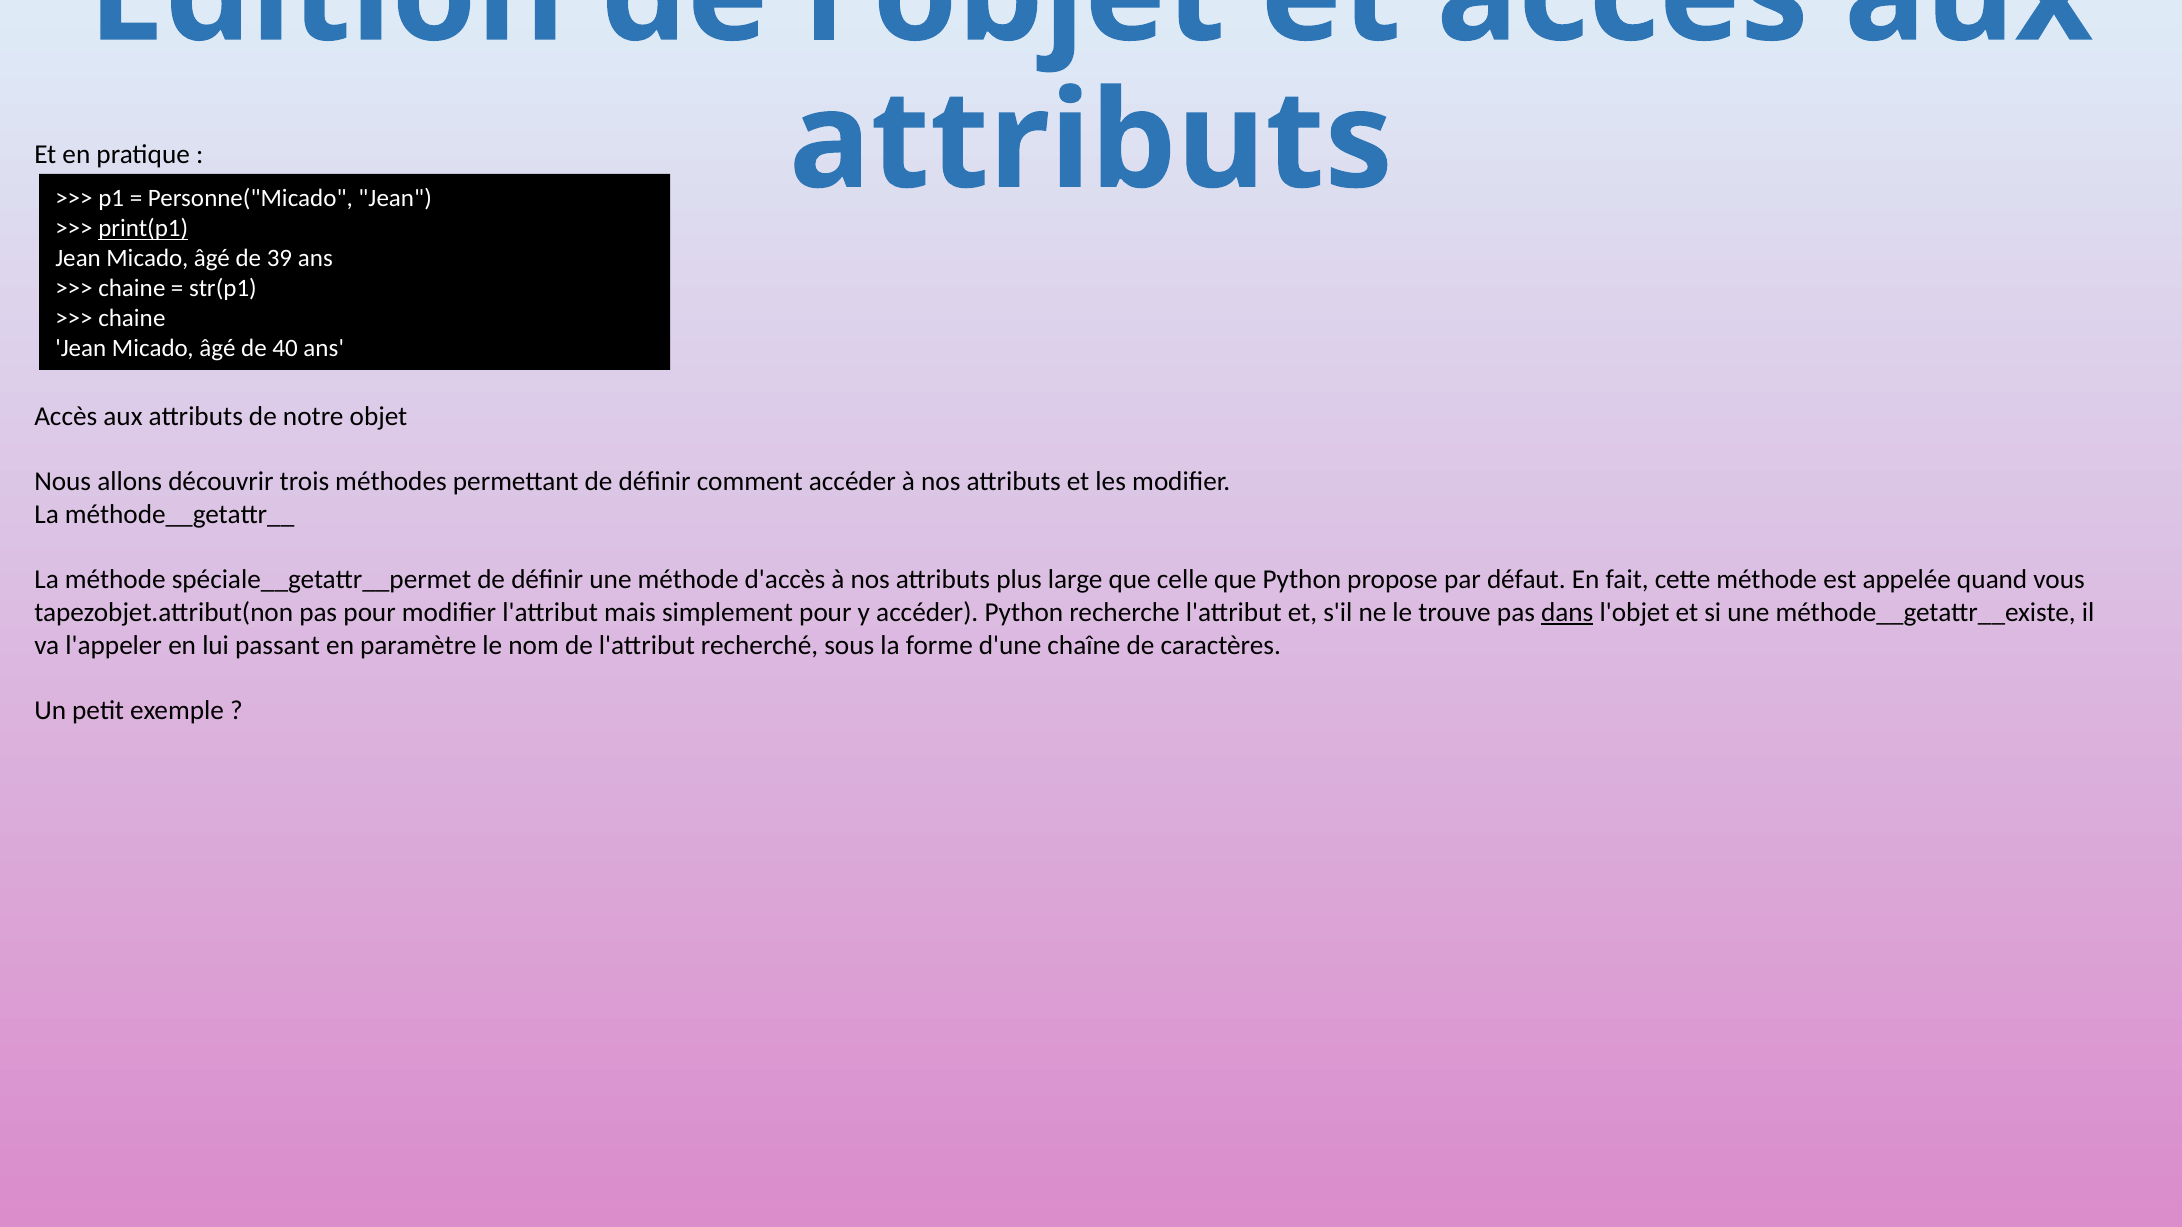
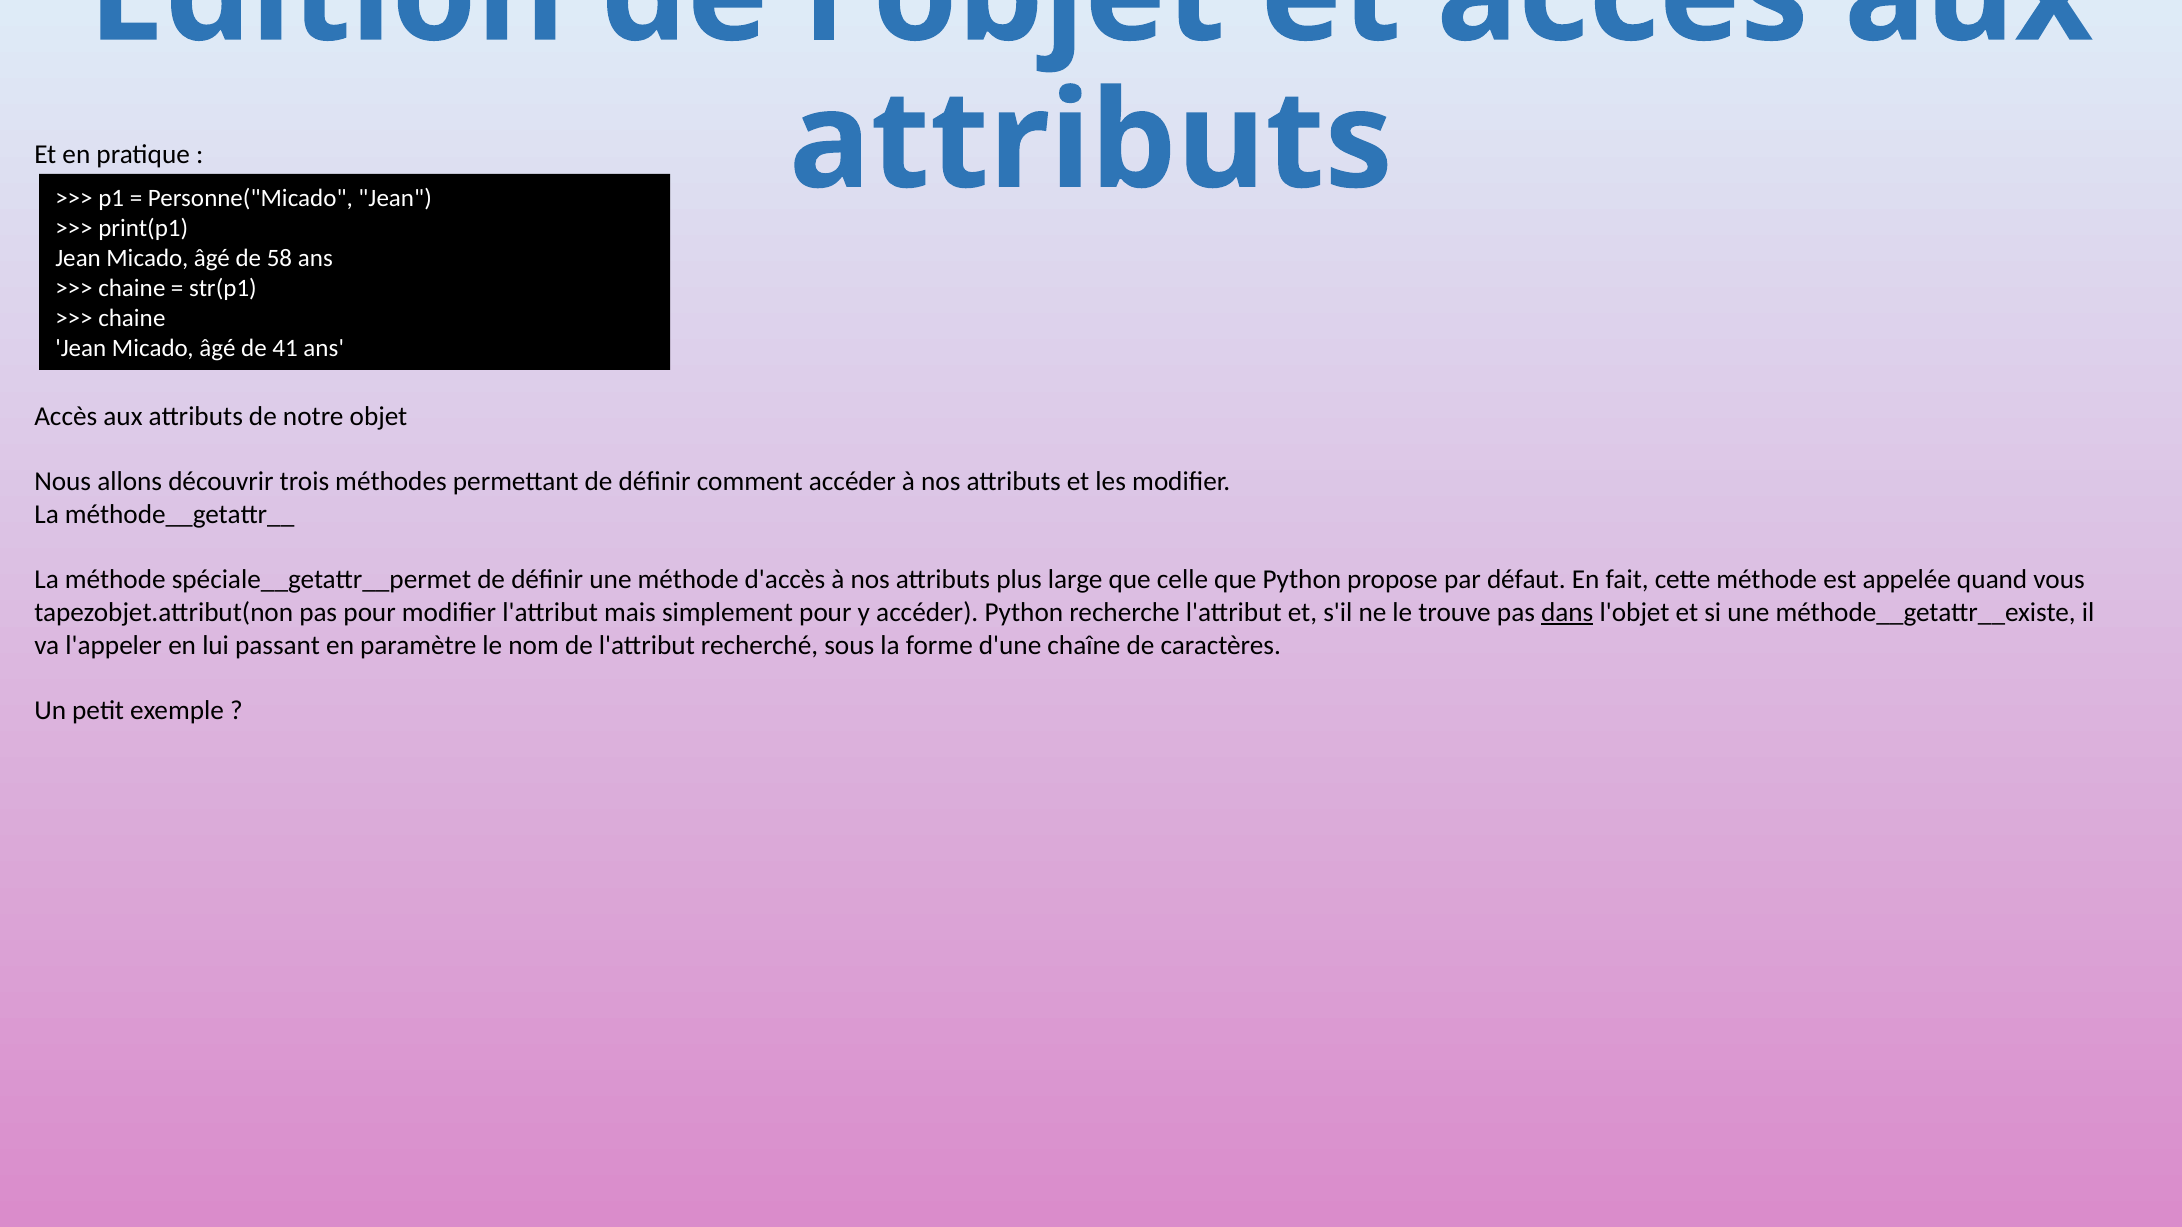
print(p1 underline: present -> none
39: 39 -> 58
40: 40 -> 41
